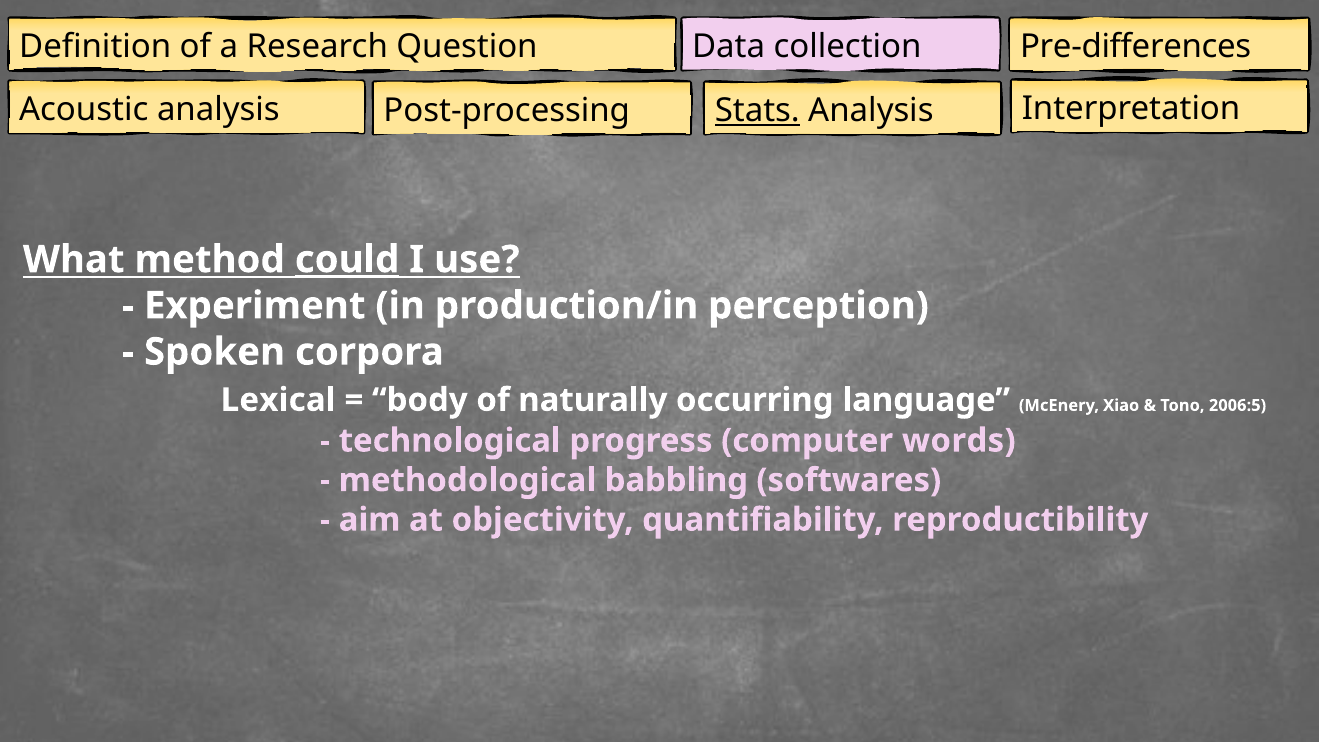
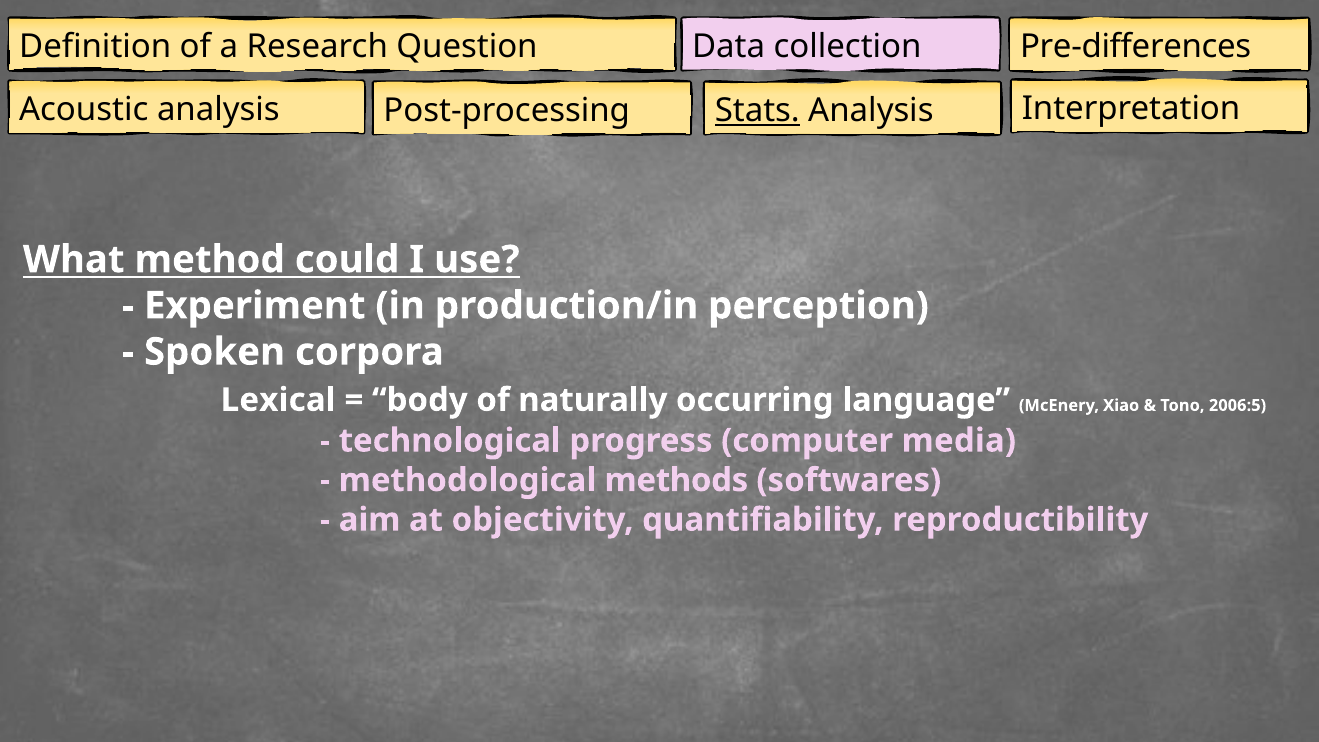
could underline: present -> none
words: words -> media
babbling: babbling -> methods
